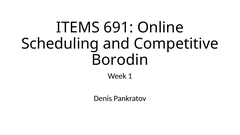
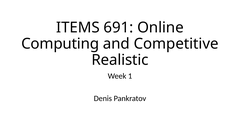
Scheduling: Scheduling -> Computing
Borodin: Borodin -> Realistic
